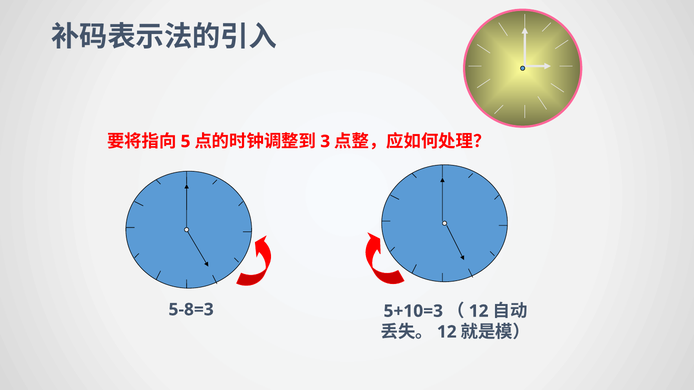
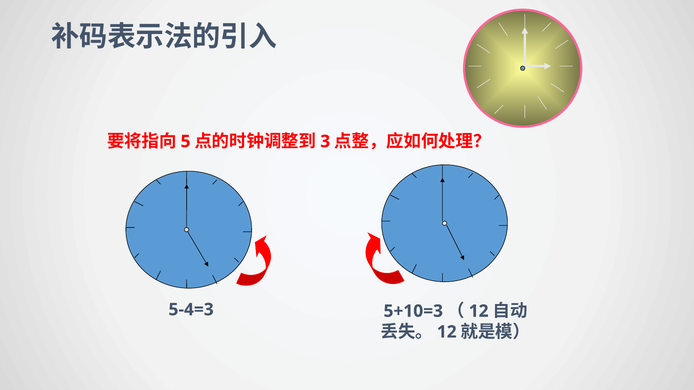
5-8=3: 5-8=3 -> 5-4=3
